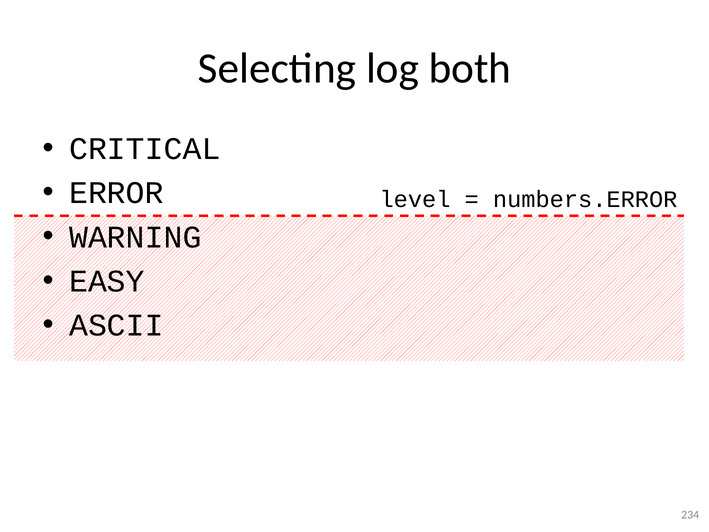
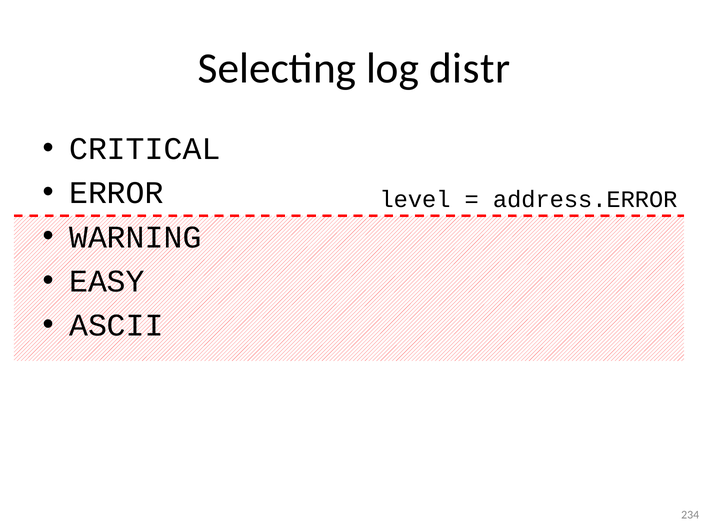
both: both -> distr
numbers.ERROR: numbers.ERROR -> address.ERROR
